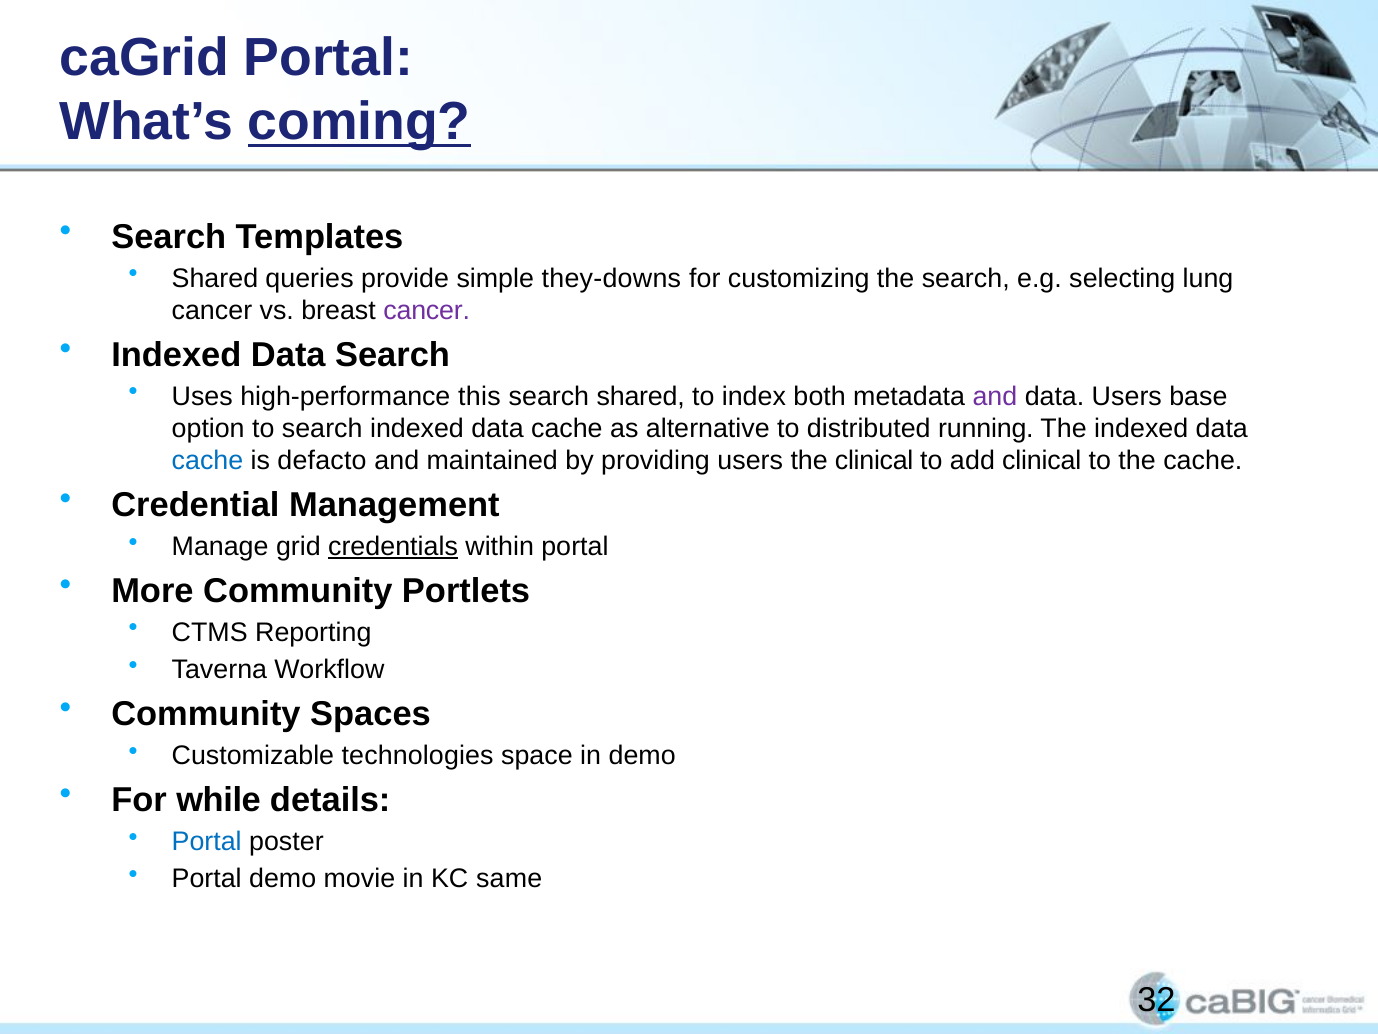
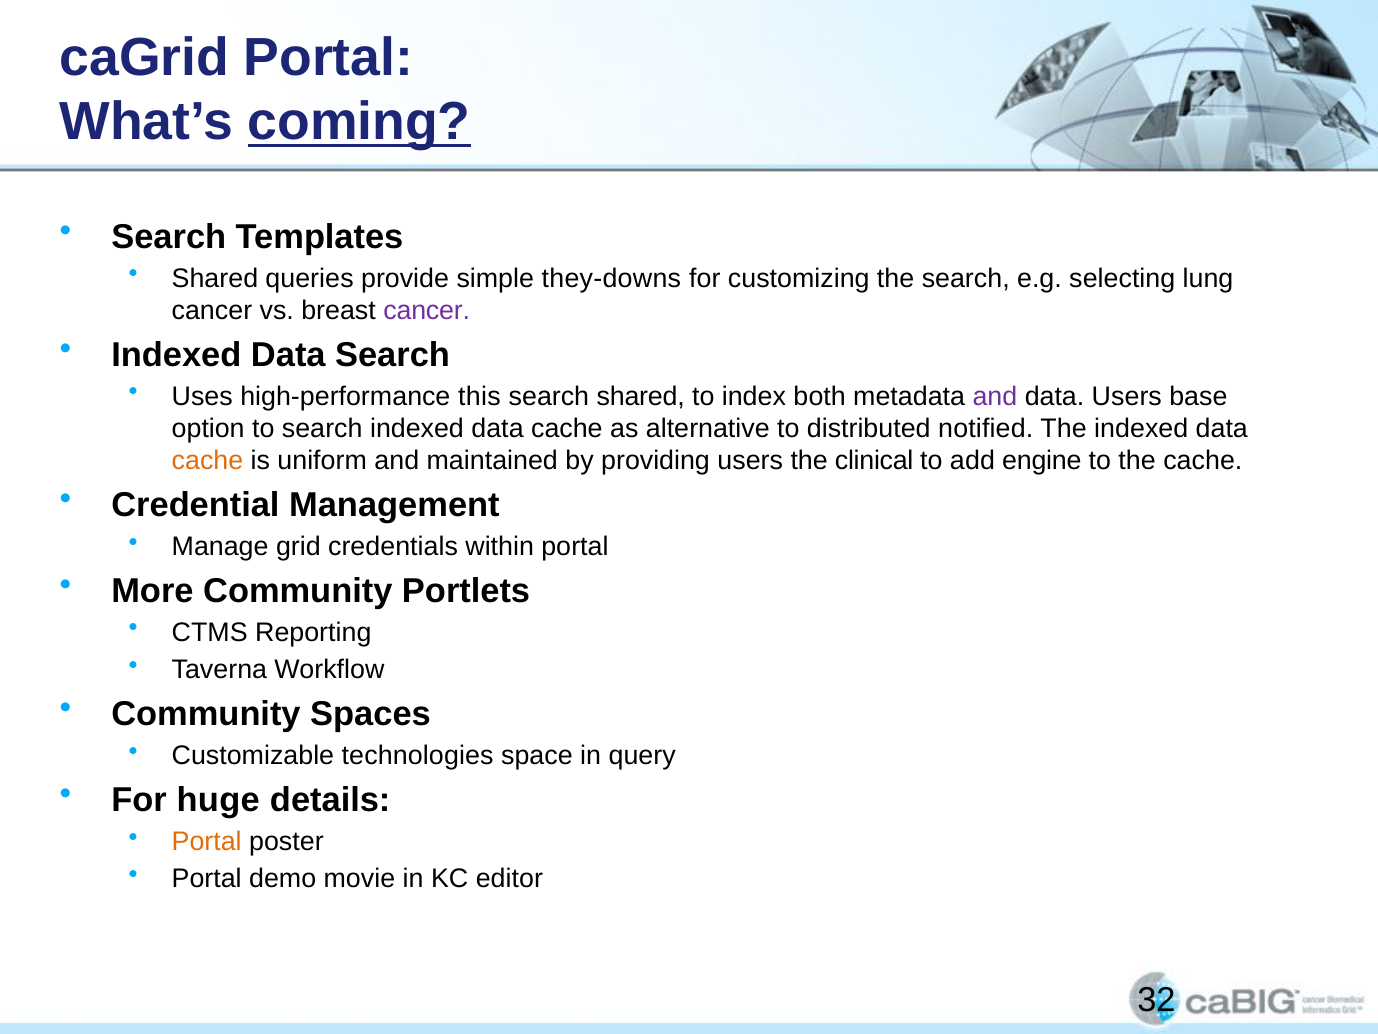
running: running -> notified
cache at (207, 461) colour: blue -> orange
defacto: defacto -> uniform
add clinical: clinical -> engine
credentials underline: present -> none
in demo: demo -> query
while: while -> huge
Portal at (207, 841) colour: blue -> orange
same: same -> editor
